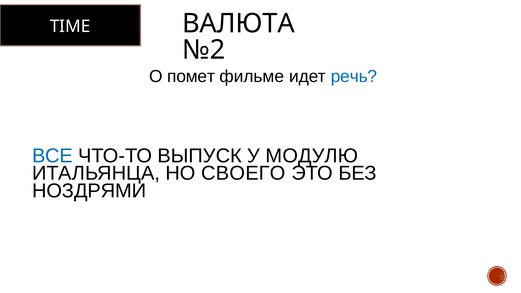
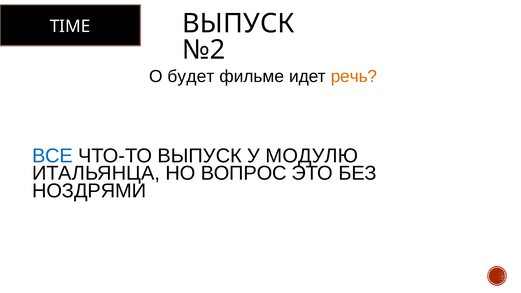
ВАЛЮТА at (238, 24): ВАЛЮТА -> ВЫПУСК
помет: помет -> будет
речь colour: blue -> orange
СВОЕГО: СВОЕГО -> ВОПРОС
